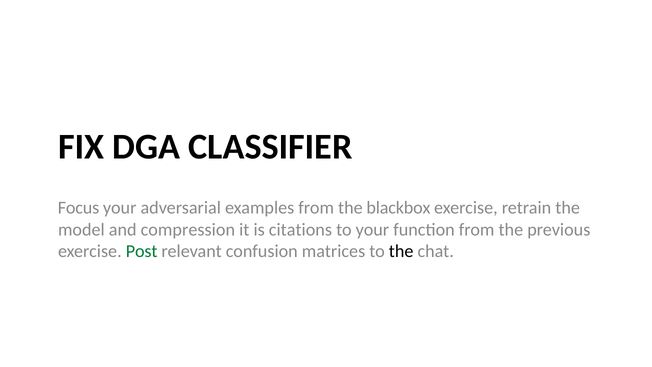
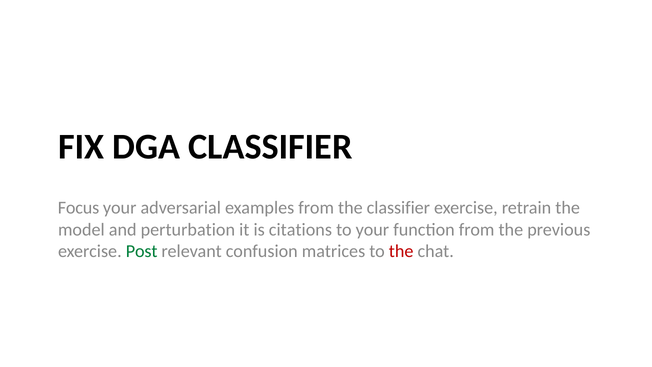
the blackbox: blackbox -> classifier
compression: compression -> perturbation
the at (401, 251) colour: black -> red
